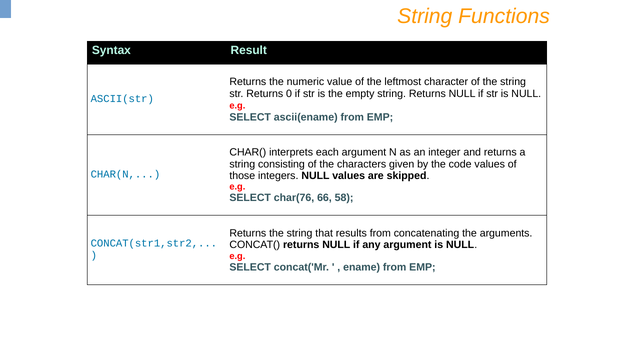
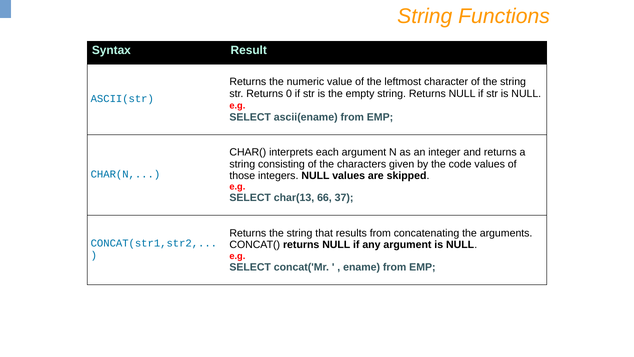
char(76: char(76 -> char(13
58: 58 -> 37
